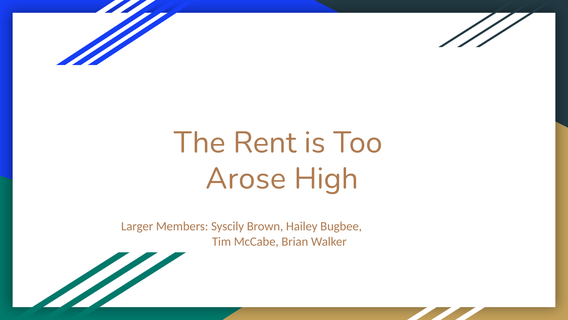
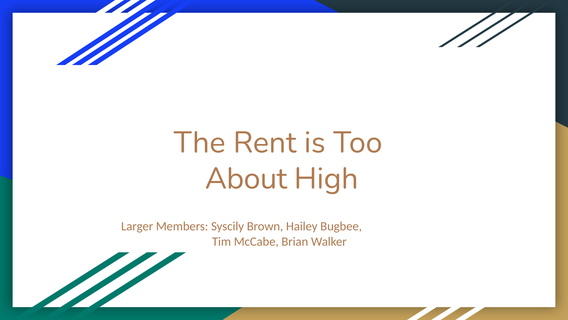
Arose: Arose -> About
